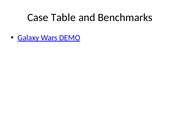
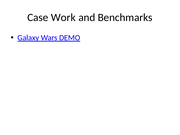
Table: Table -> Work
